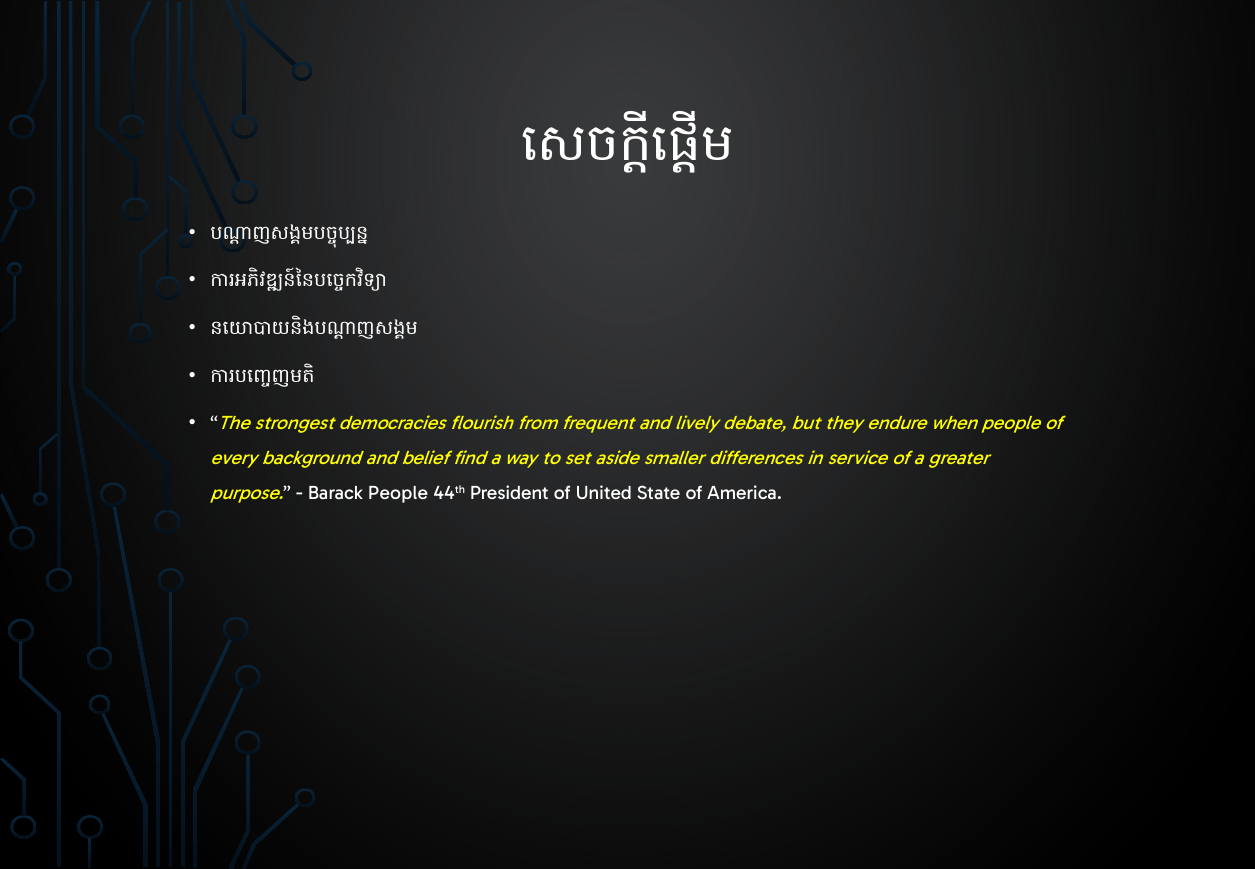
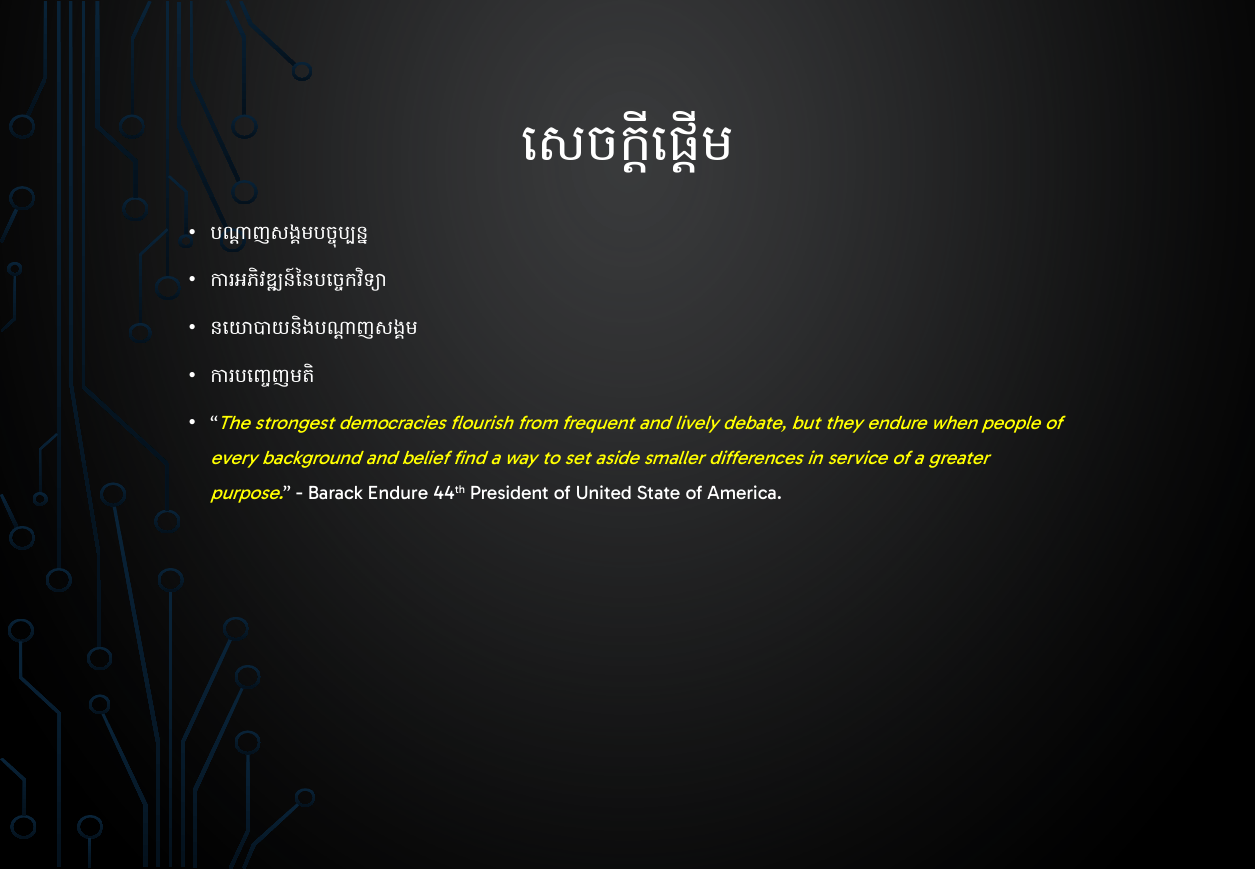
Barack People: People -> Endure
